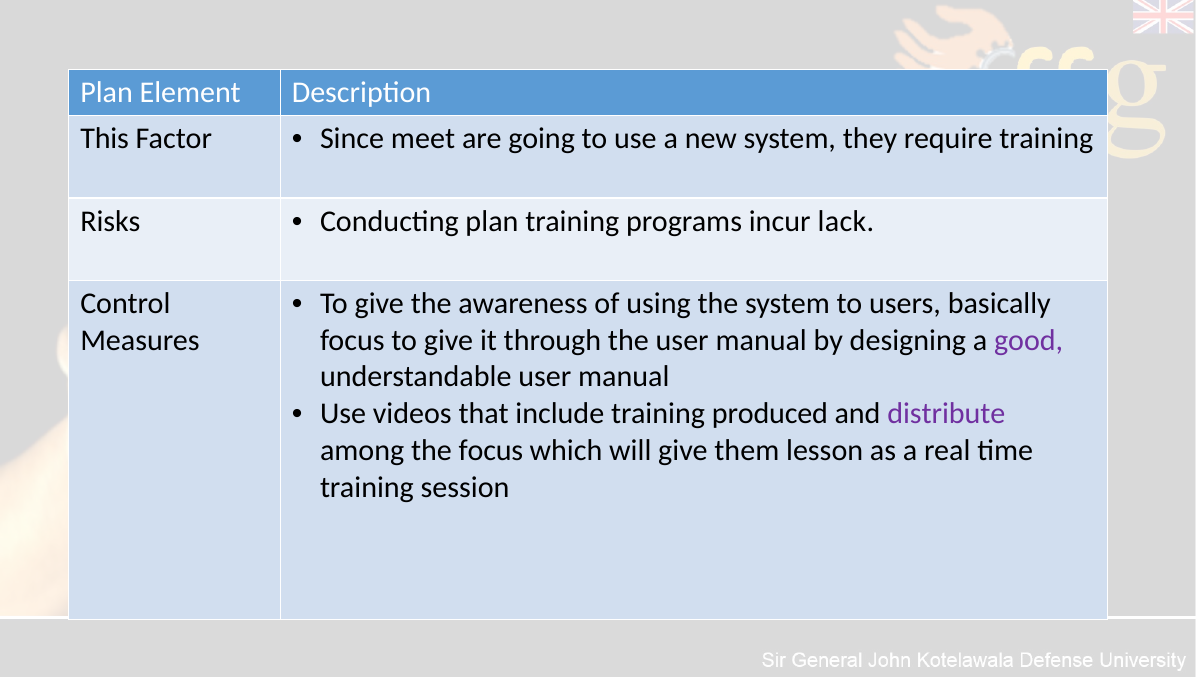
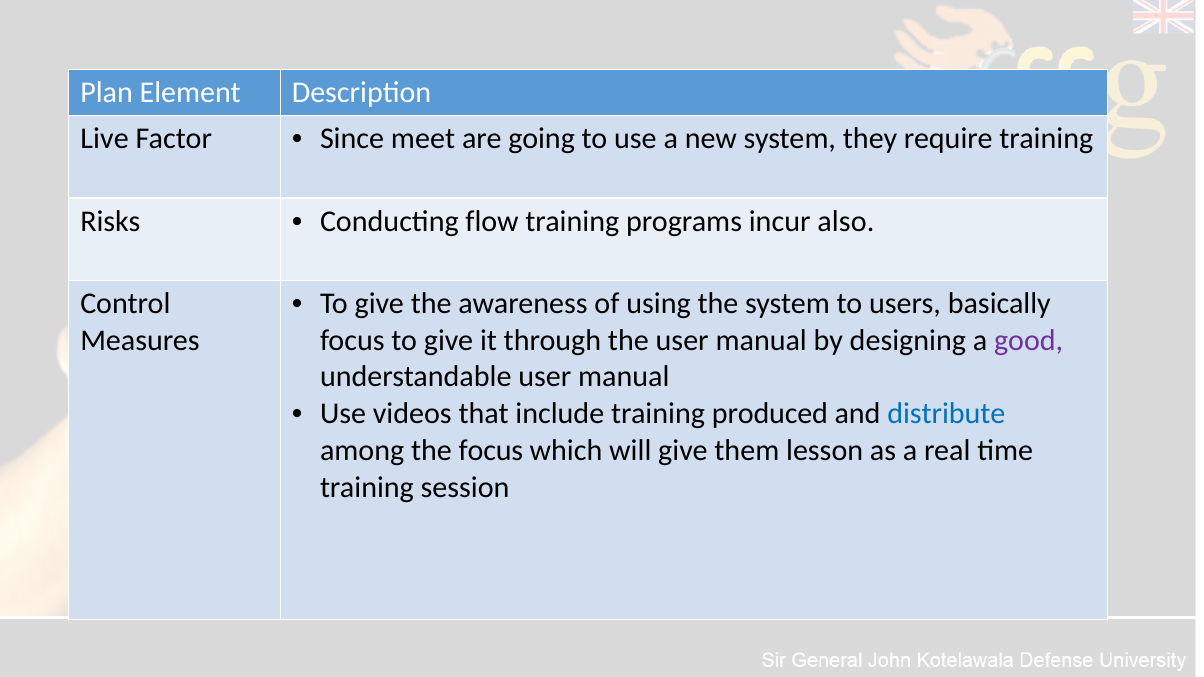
This: This -> Live
Conducting plan: plan -> flow
lack: lack -> also
distribute colour: purple -> blue
